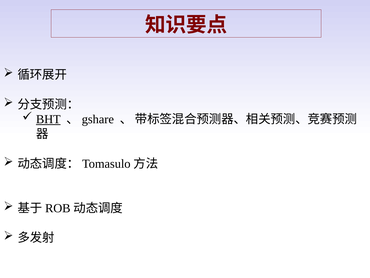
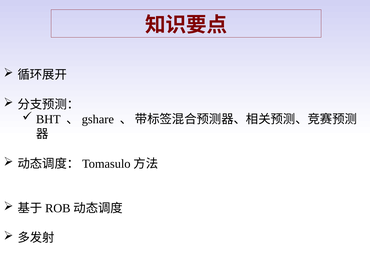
BHT underline: present -> none
